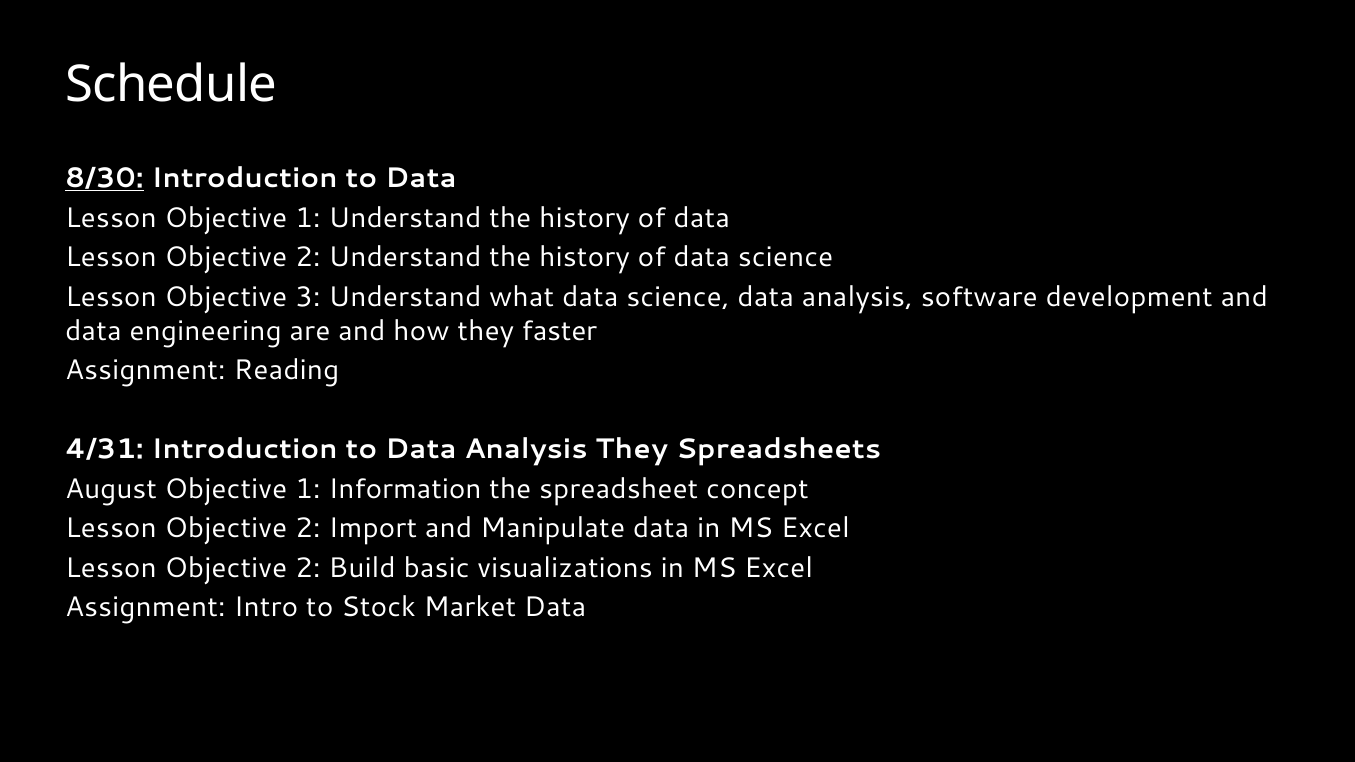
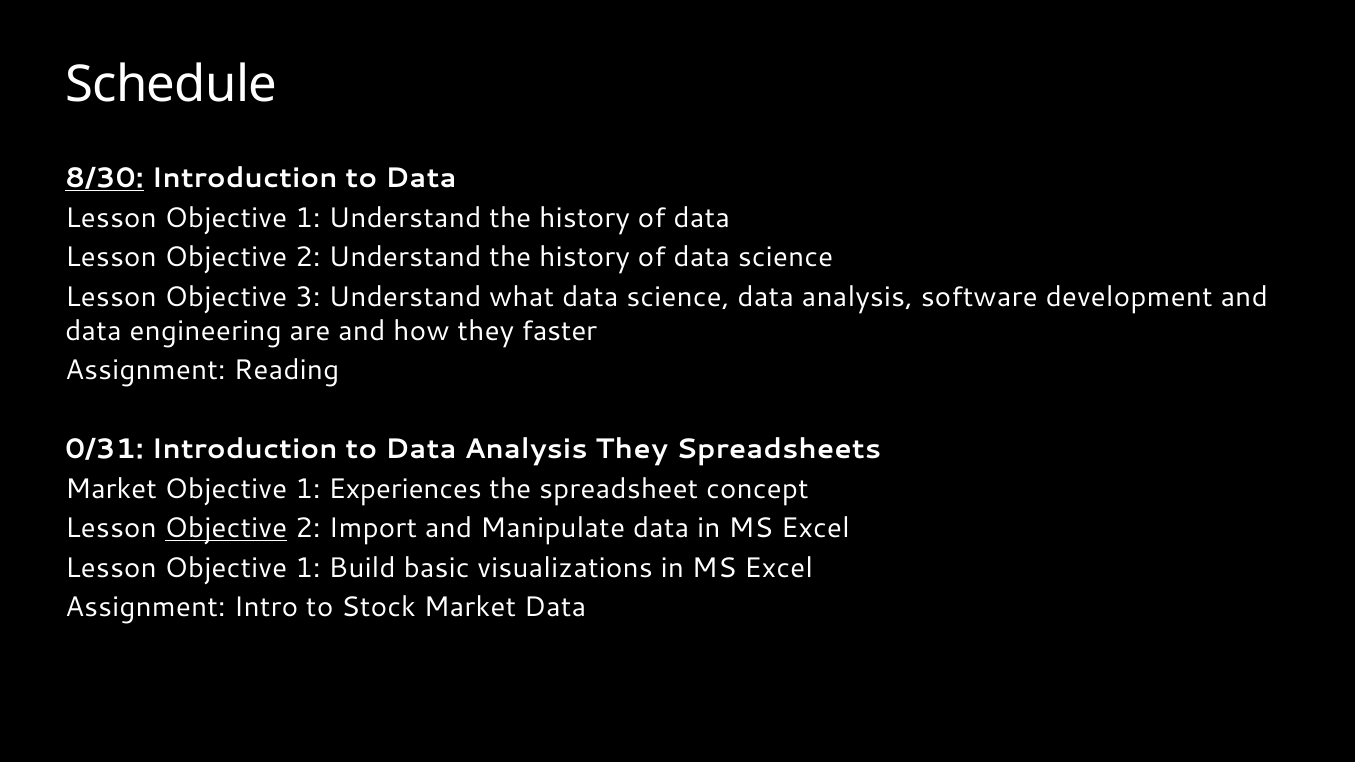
4/31: 4/31 -> 0/31
August at (111, 489): August -> Market
Information: Information -> Experiences
Objective at (226, 528) underline: none -> present
2 at (308, 568): 2 -> 1
